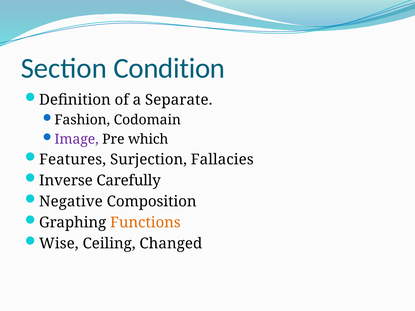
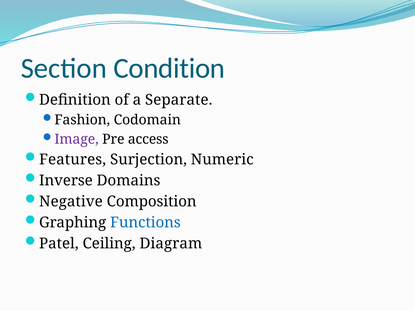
which: which -> access
Fallacies: Fallacies -> Numeric
Carefully: Carefully -> Domains
Functions colour: orange -> blue
Wise: Wise -> Patel
Changed: Changed -> Diagram
